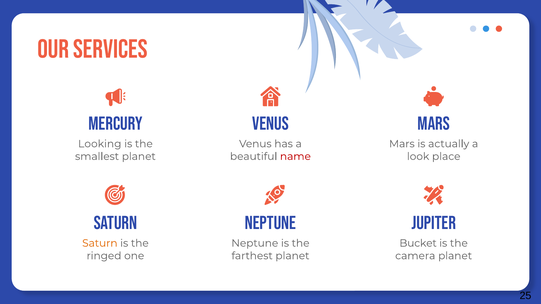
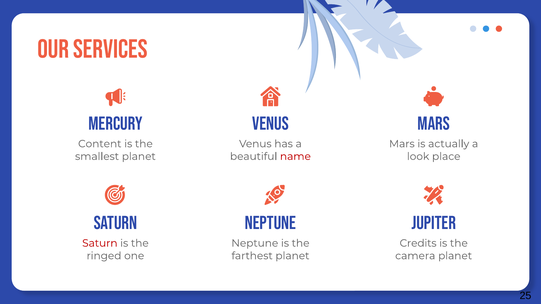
Looking: Looking -> Content
Saturn at (100, 243) colour: orange -> red
Bucket: Bucket -> Credits
